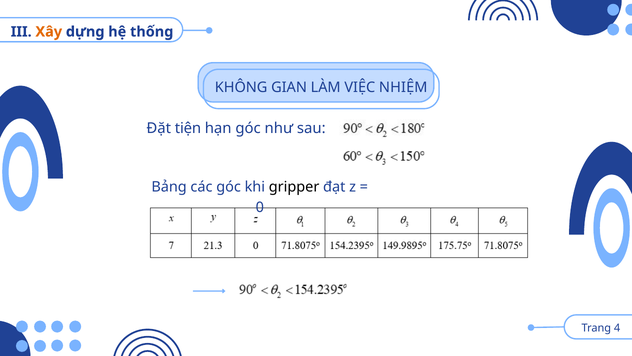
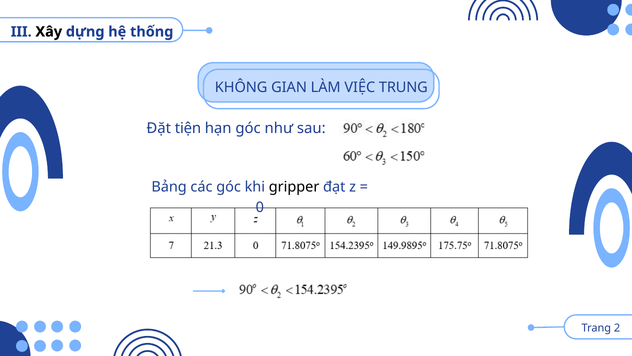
Xây colour: orange -> black
NHIỆM: NHIỆM -> TRUNG
4: 4 -> 2
